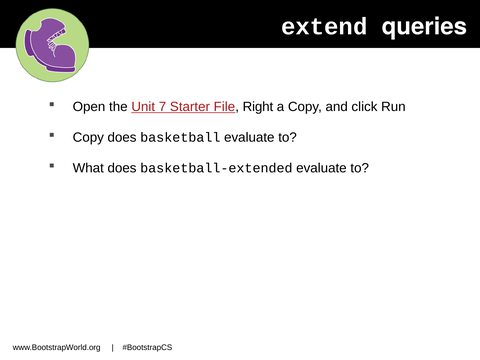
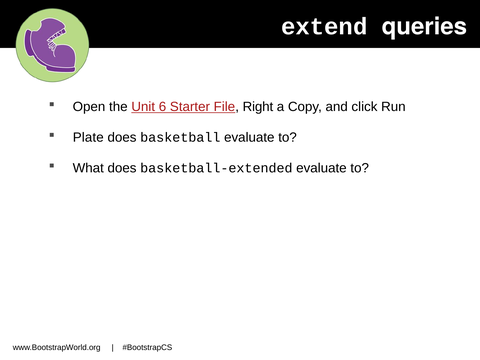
7: 7 -> 6
Copy at (88, 137): Copy -> Plate
